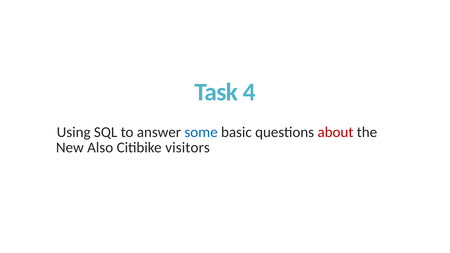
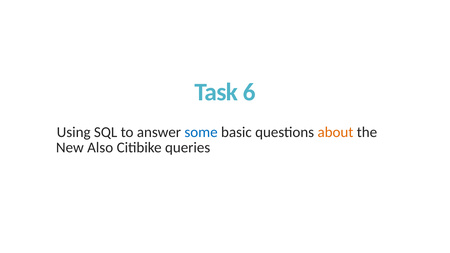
4: 4 -> 6
about colour: red -> orange
visitors: visitors -> queries
